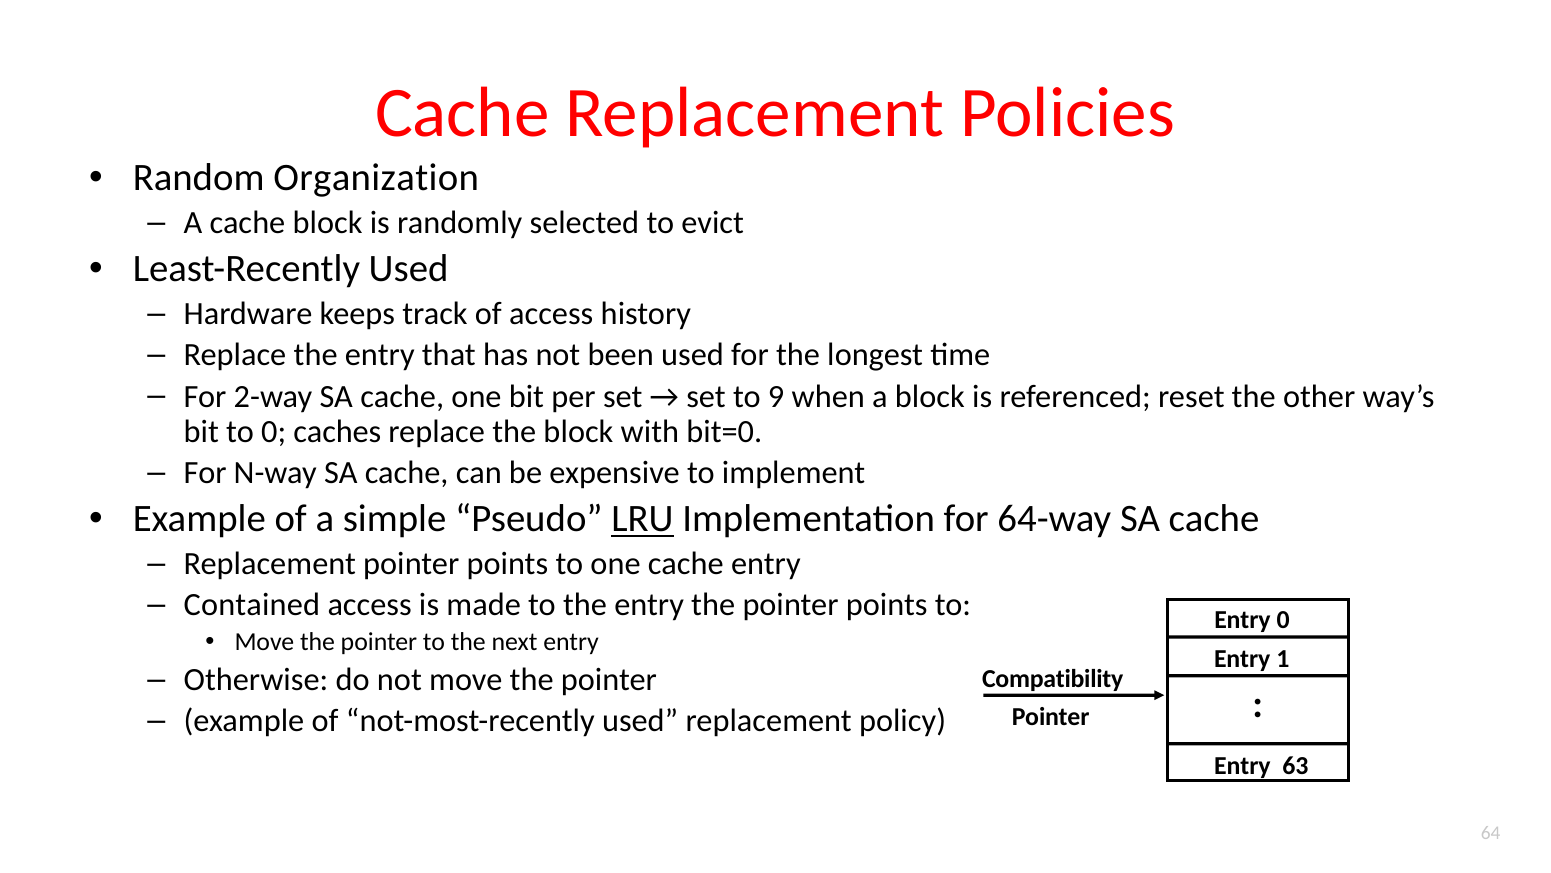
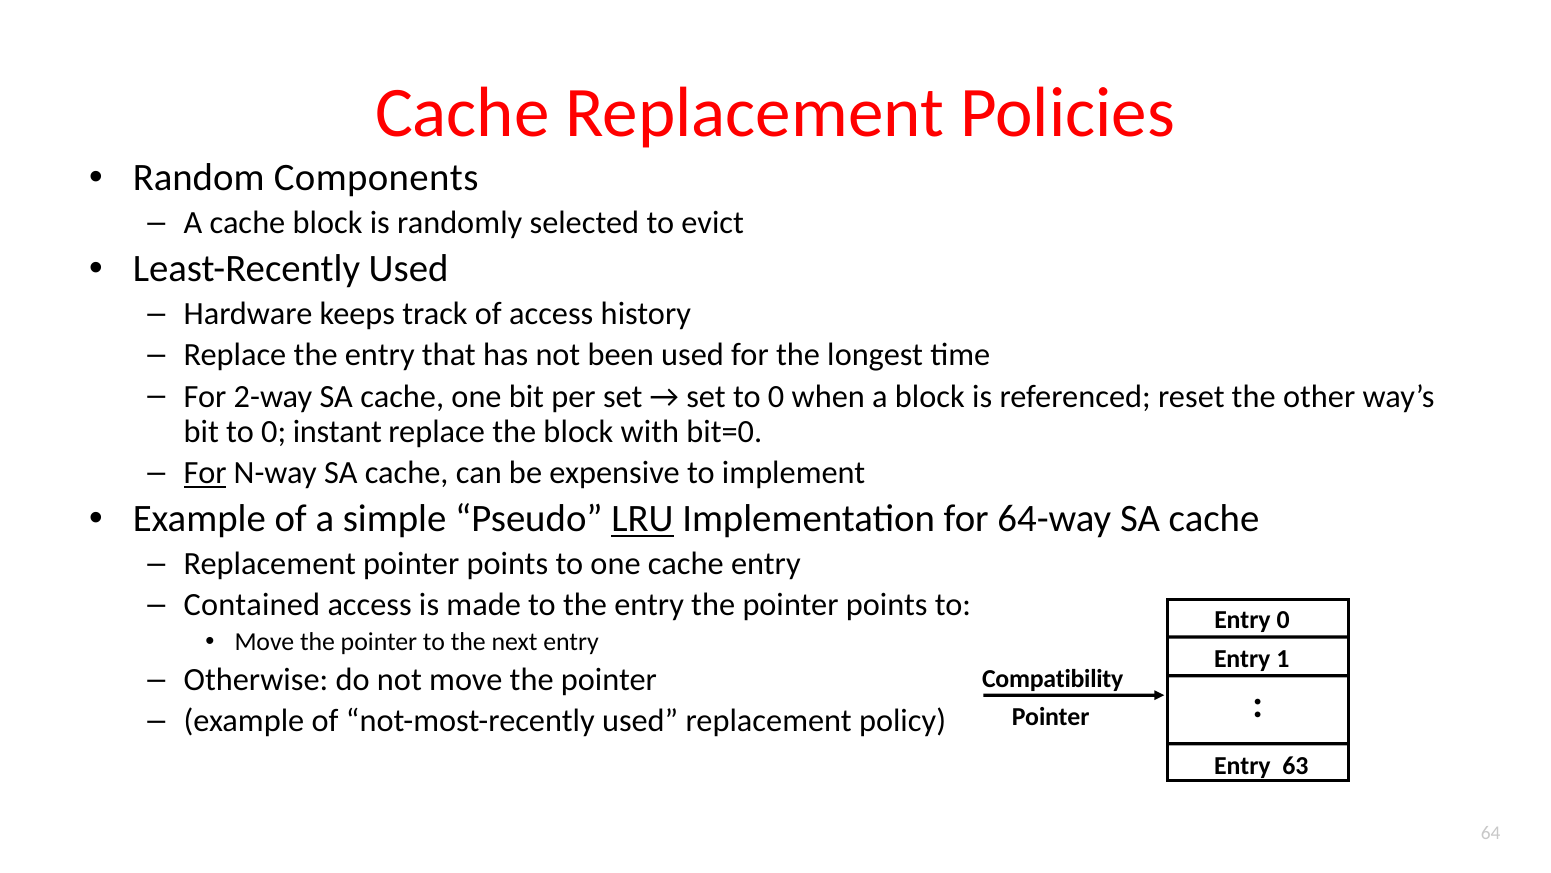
Organization: Organization -> Components
set to 9: 9 -> 0
caches: caches -> instant
For at (205, 473) underline: none -> present
